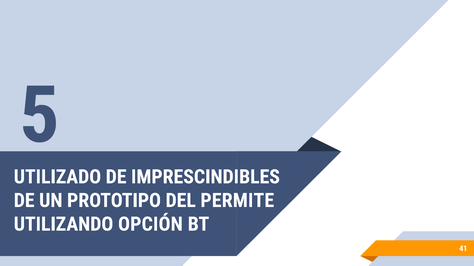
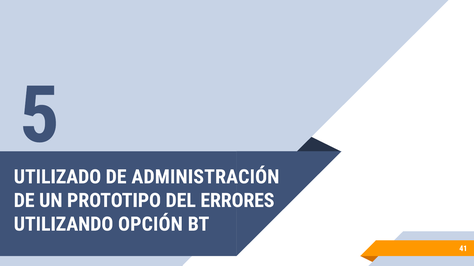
IMPRESCINDIBLES: IMPRESCINDIBLES -> ADMINISTRACIÓN
PERMITE: PERMITE -> ERRORES
